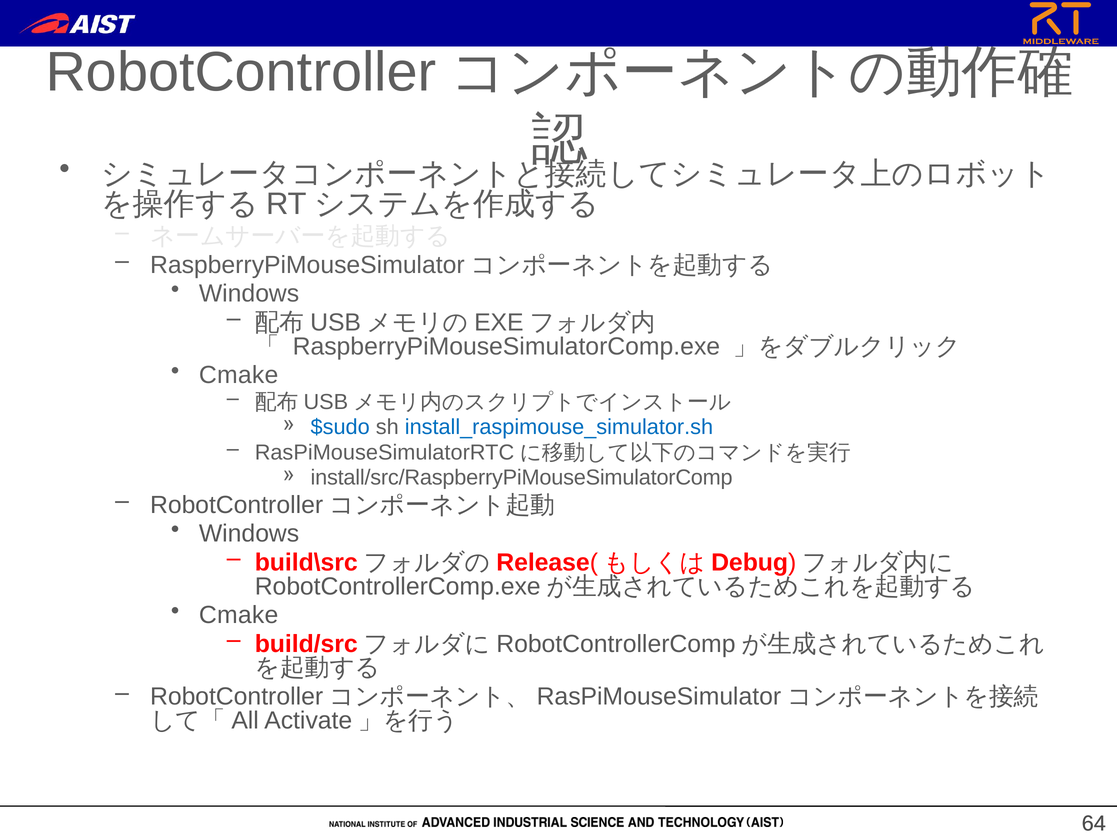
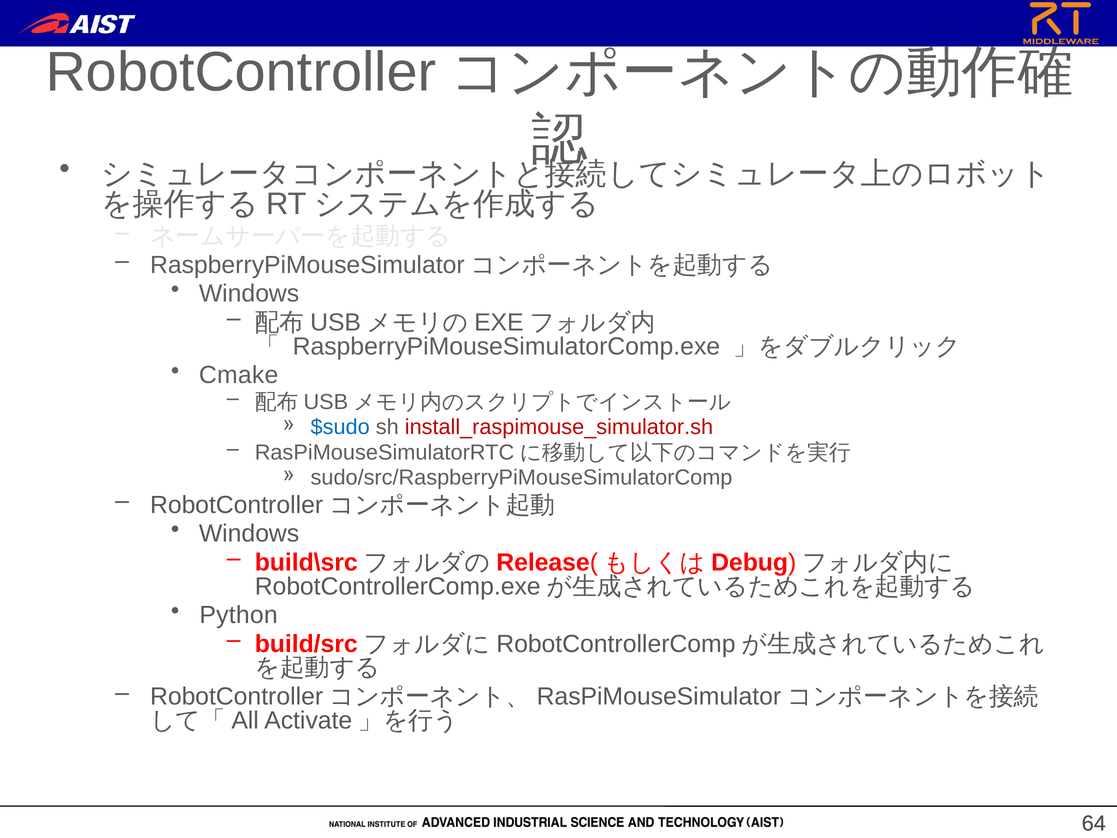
install_raspimouse_simulator.sh colour: blue -> red
install/src/RaspberryPiMouseSimulatorComp: install/src/RaspberryPiMouseSimulatorComp -> sudo/src/RaspberryPiMouseSimulatorComp
Cmake at (239, 615): Cmake -> Python
